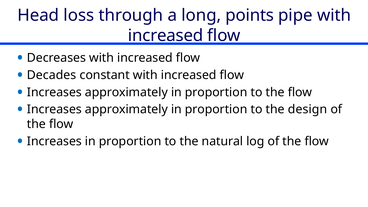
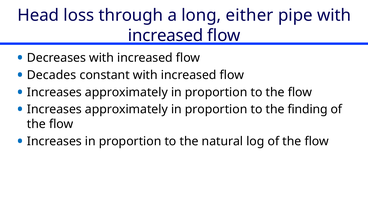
points: points -> either
design: design -> finding
